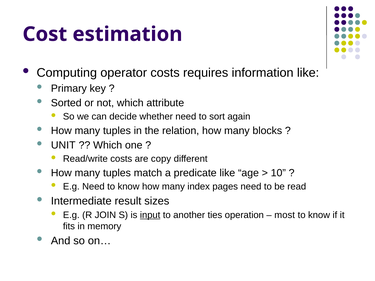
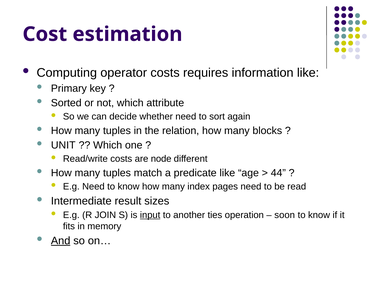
copy: copy -> node
10: 10 -> 44
most: most -> soon
And underline: none -> present
